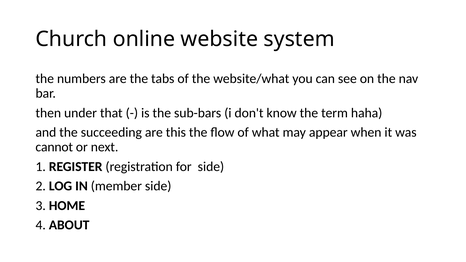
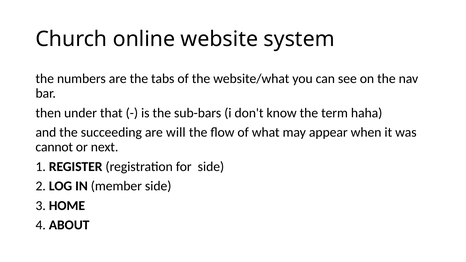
this: this -> will
